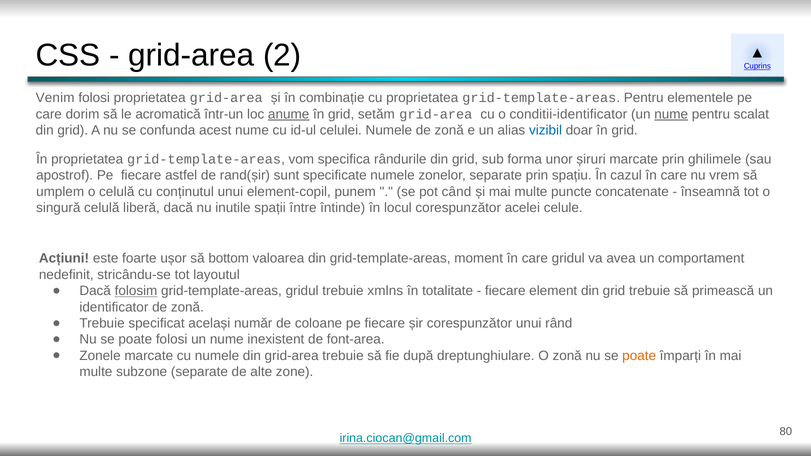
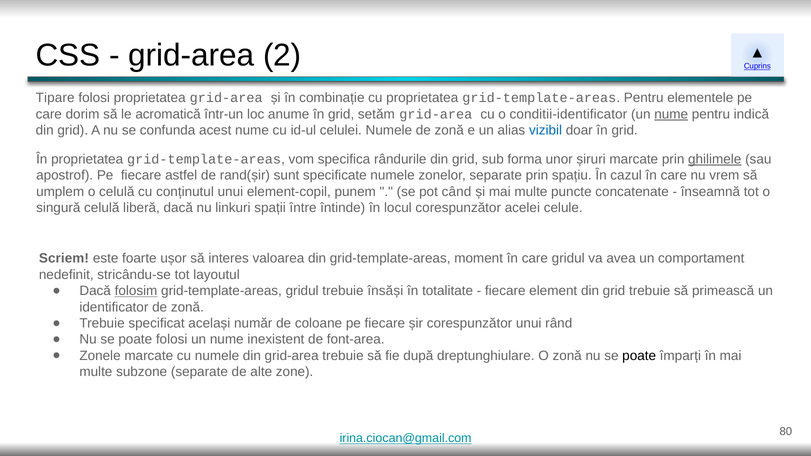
Venim: Venim -> Tipare
anume underline: present -> none
scalat: scalat -> indică
ghilimele underline: none -> present
inutile: inutile -> linkuri
Acțiuni: Acțiuni -> Scriem
bottom: bottom -> interes
xmlns: xmlns -> însăși
poate at (639, 356) colour: orange -> black
